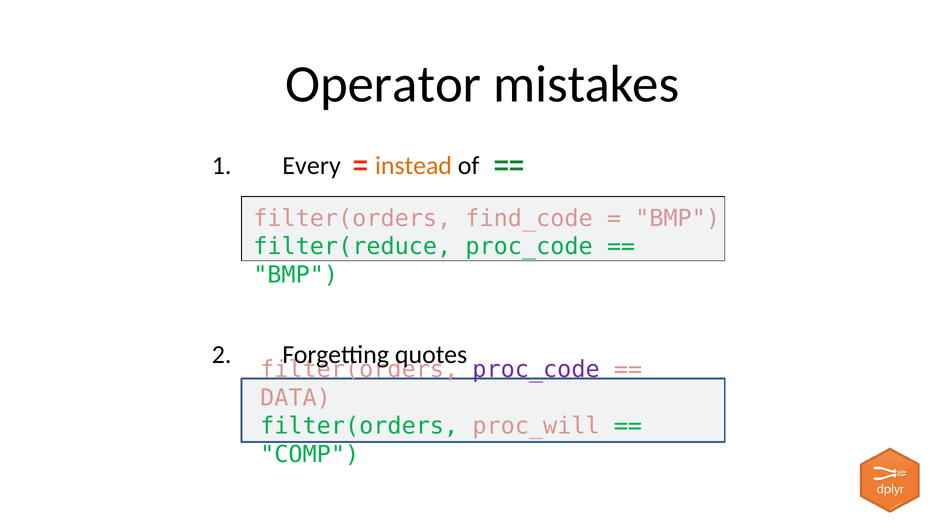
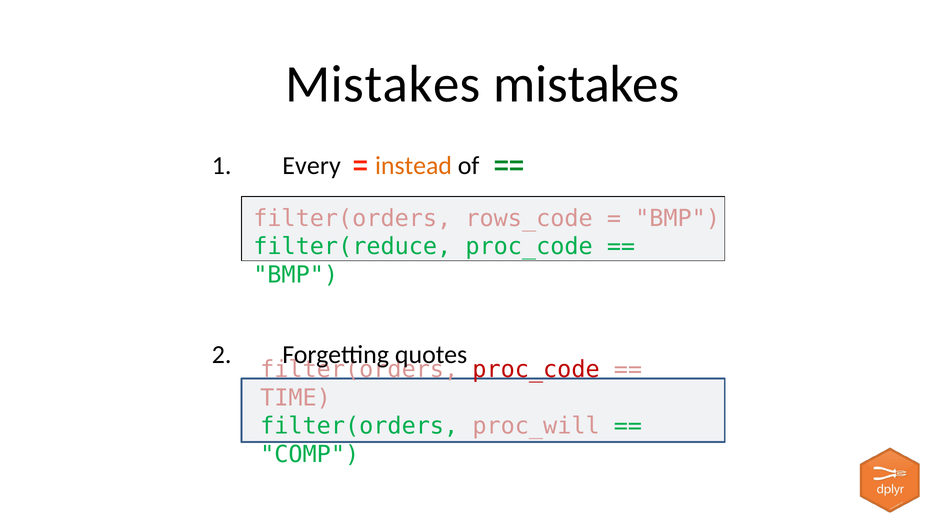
Operator at (383, 84): Operator -> Mistakes
find_code: find_code -> rows_code
proc_code at (536, 369) colour: purple -> red
DATA: DATA -> TIME
